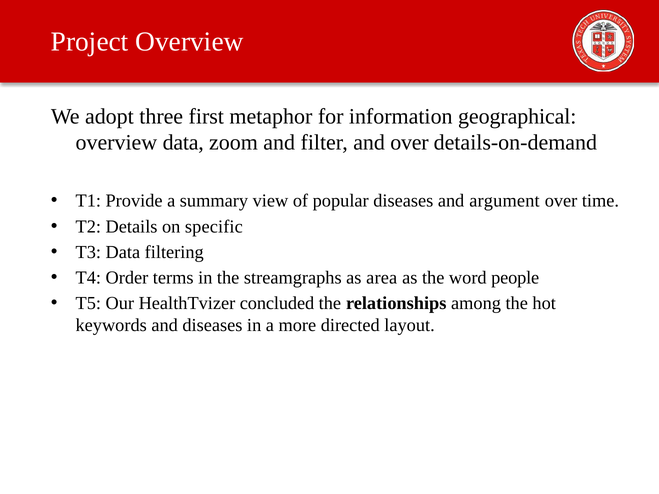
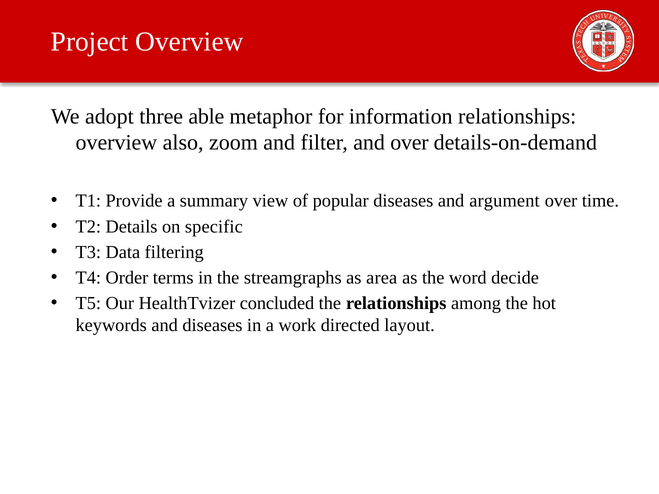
first: first -> able
information geographical: geographical -> relationships
overview data: data -> also
people: people -> decide
more: more -> work
